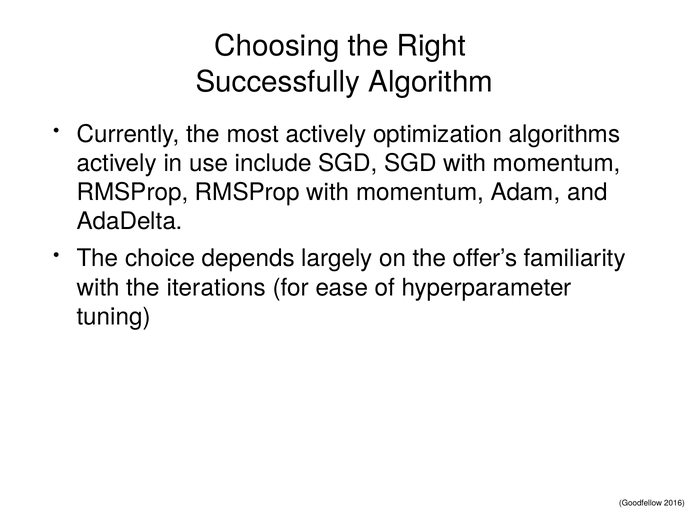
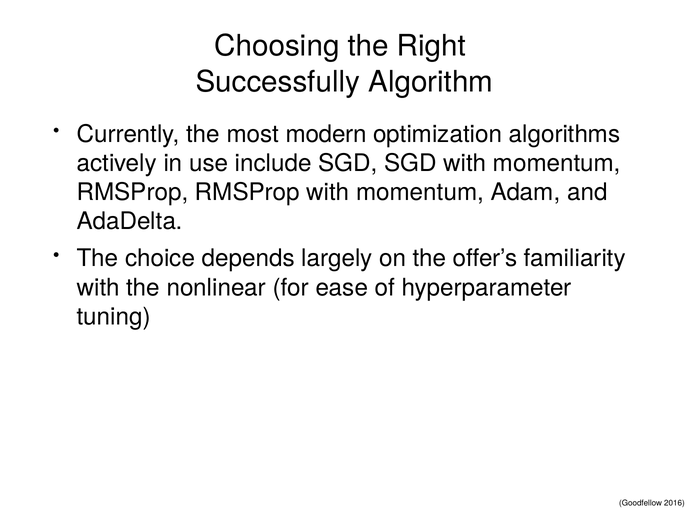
most actively: actively -> modern
iterations: iterations -> nonlinear
